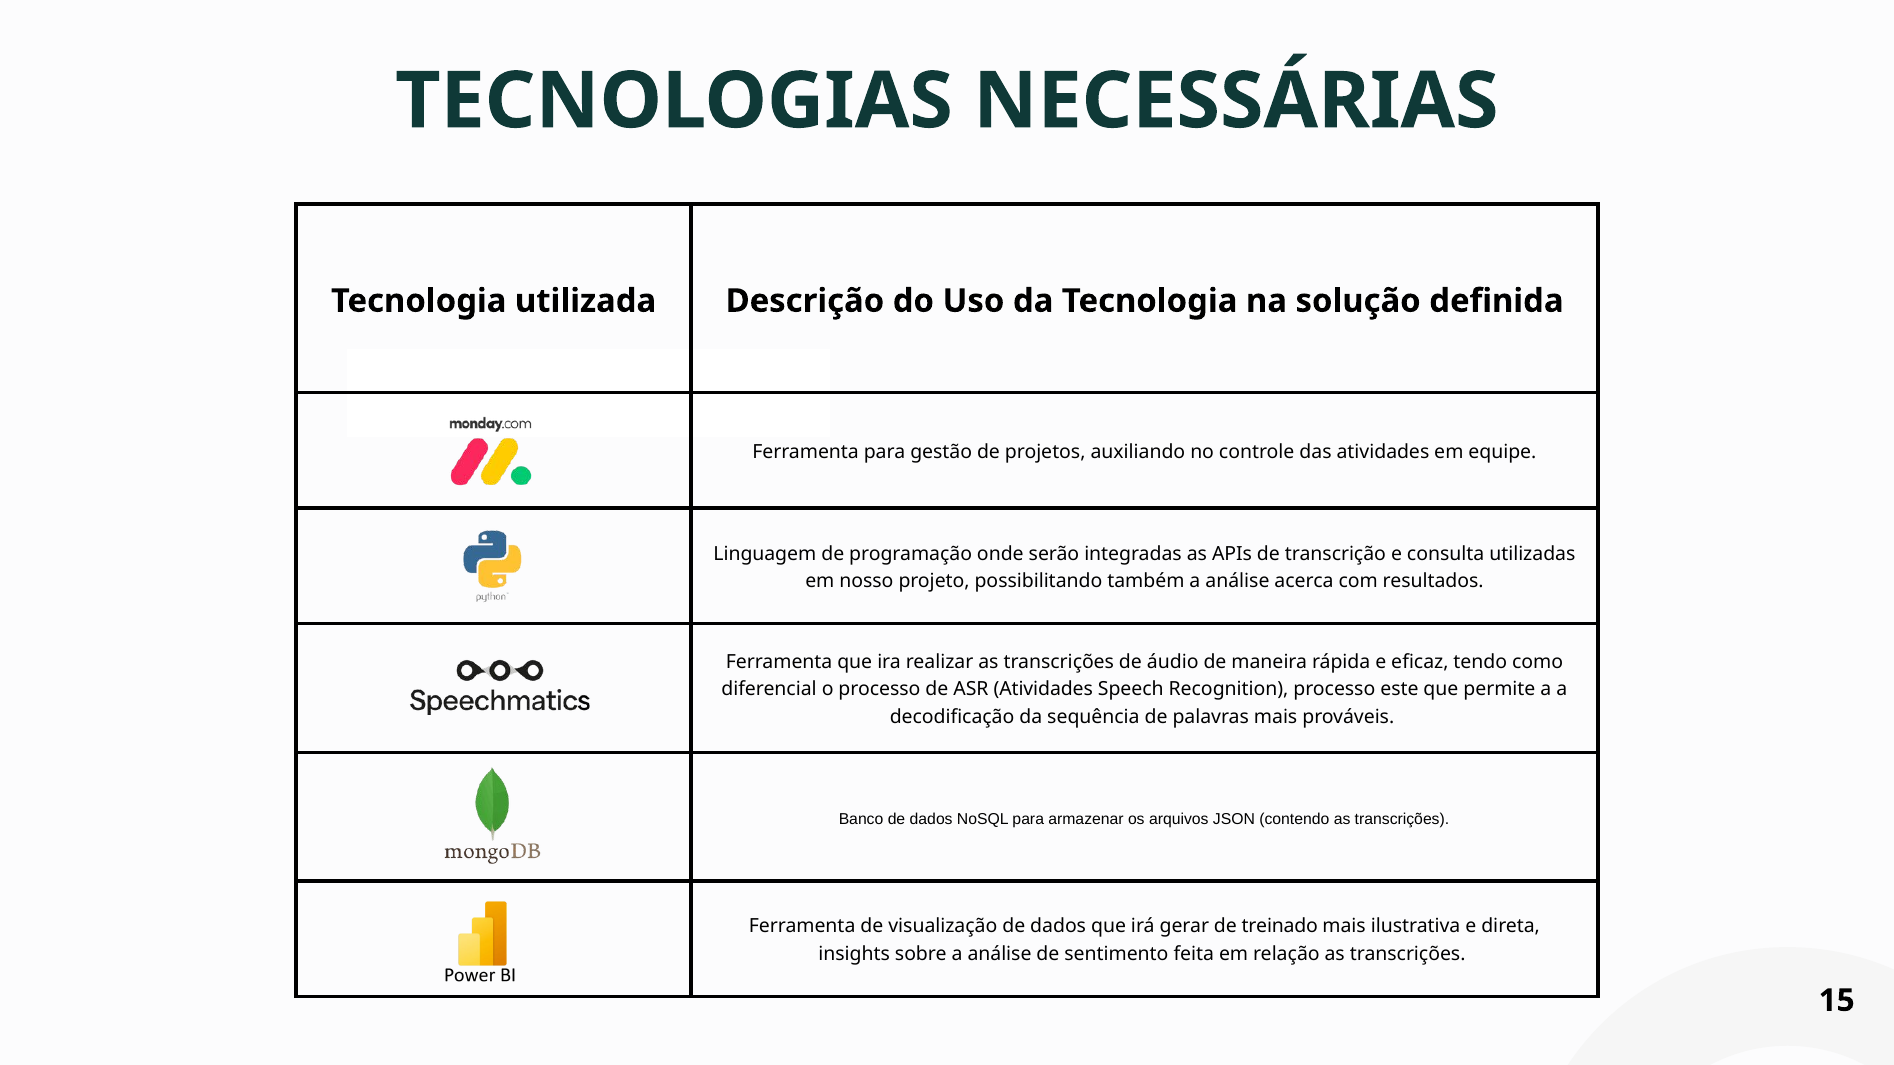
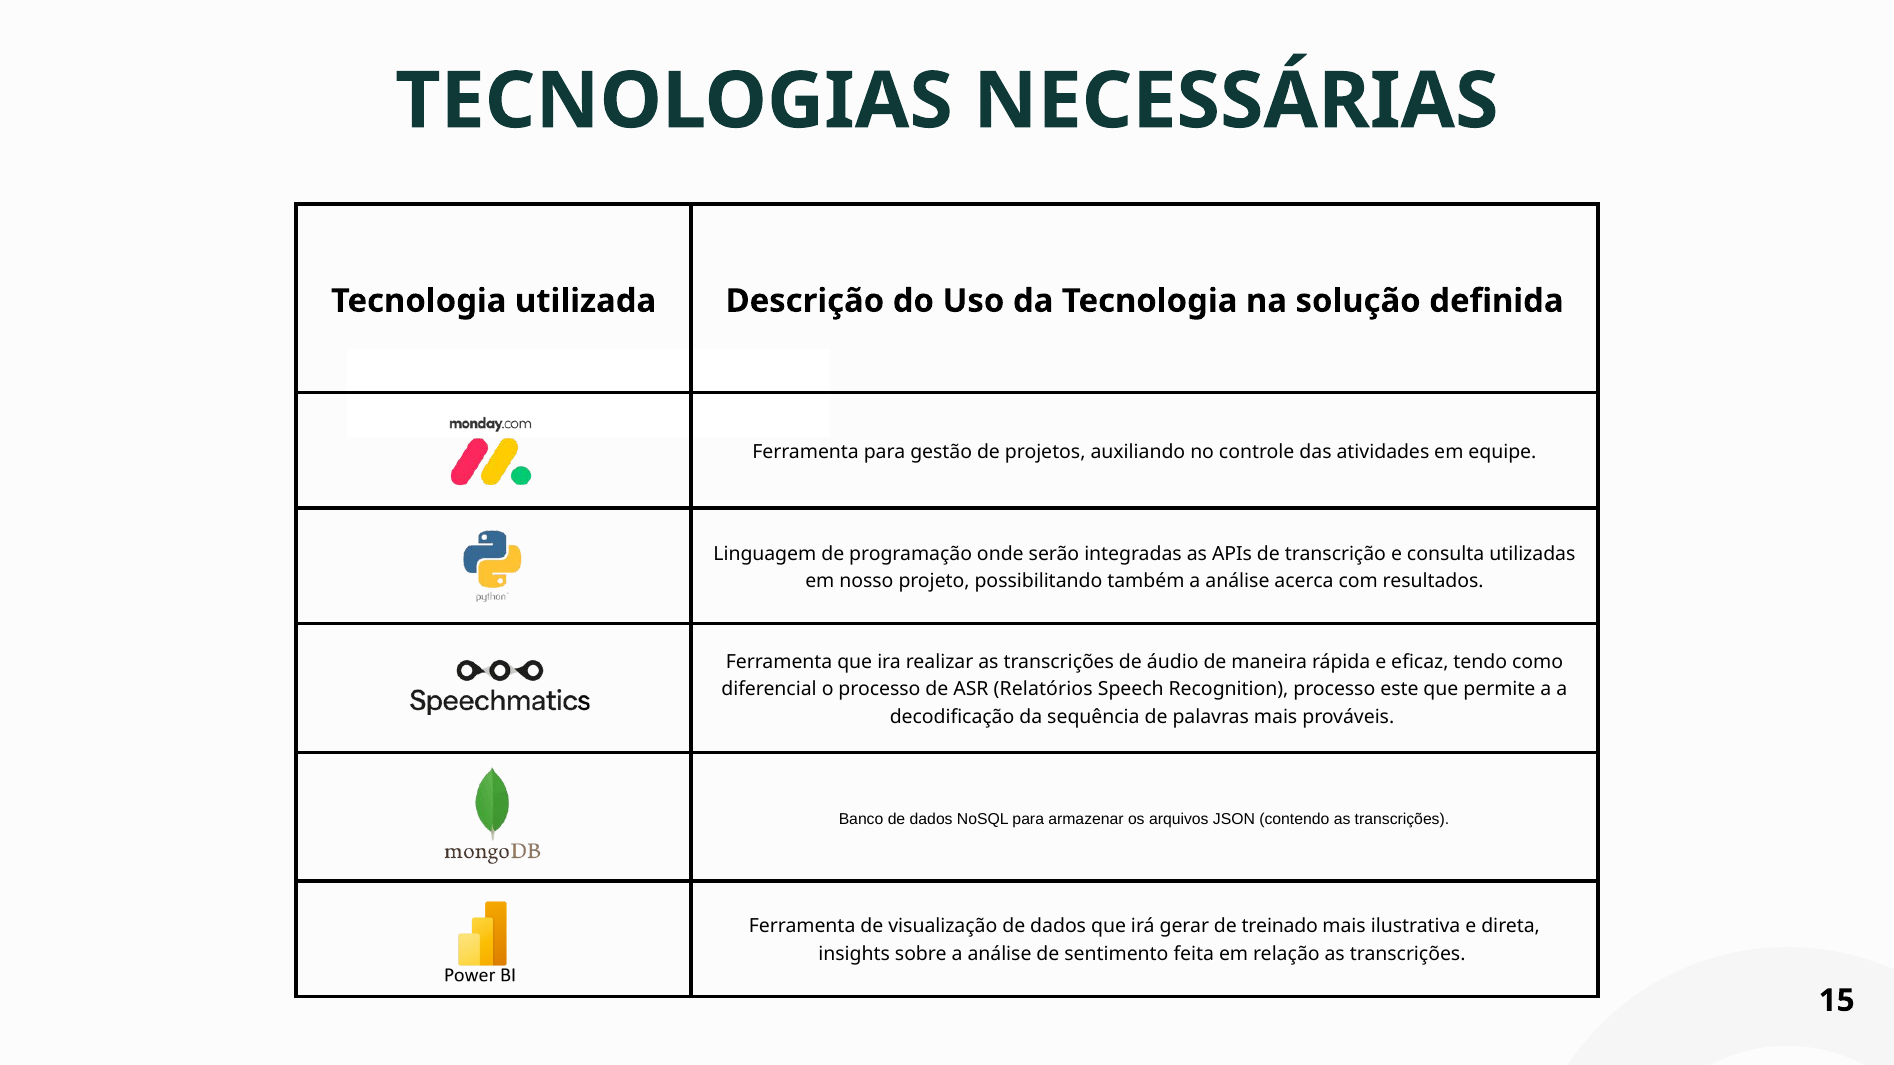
ASR Atividades: Atividades -> Relatórios
